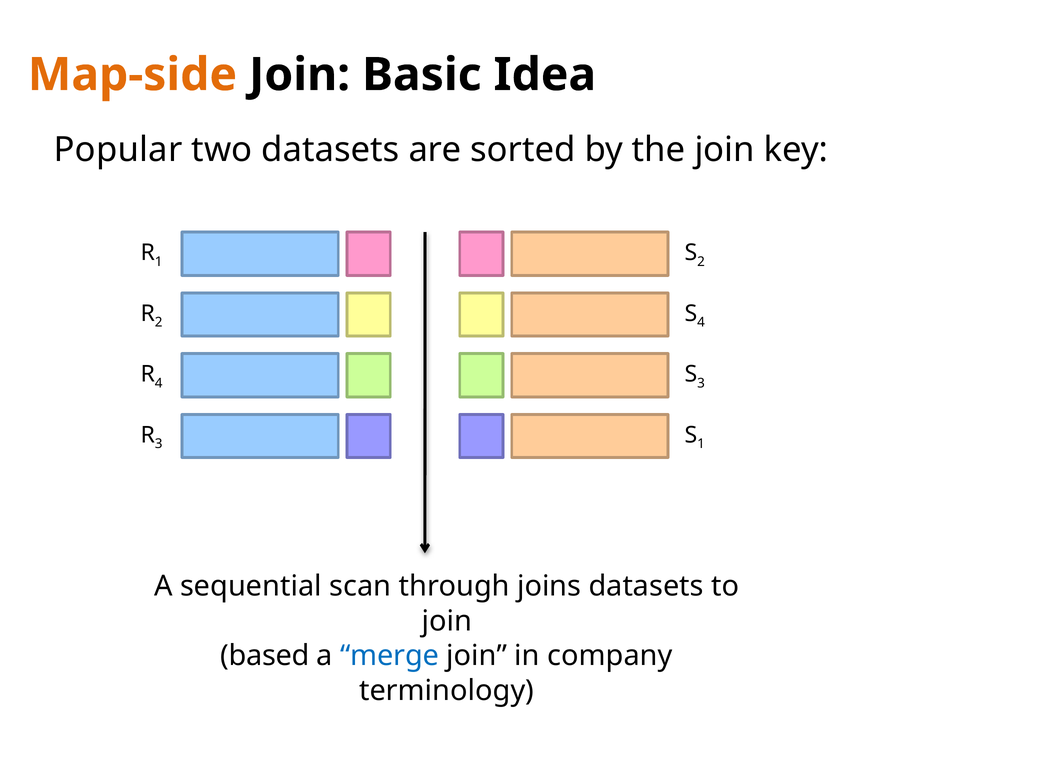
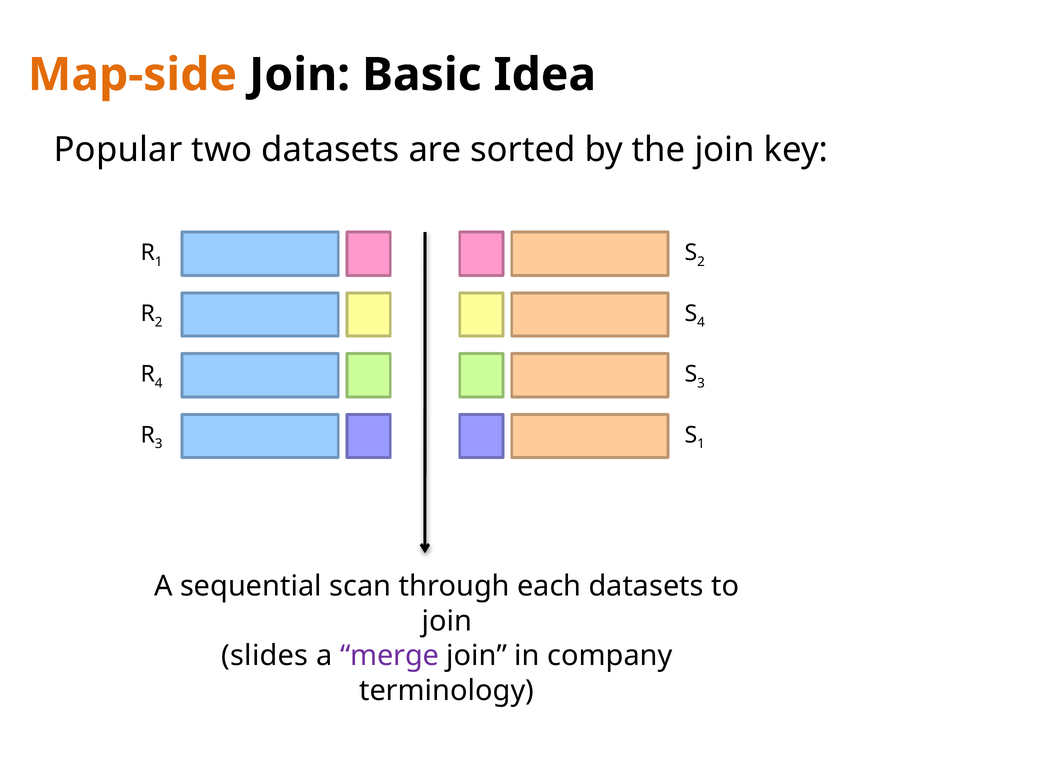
joins: joins -> each
based: based -> slides
merge colour: blue -> purple
